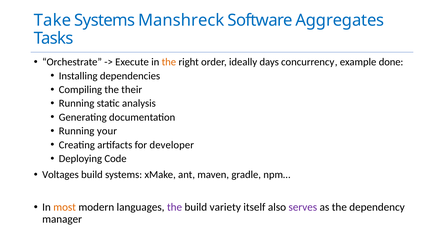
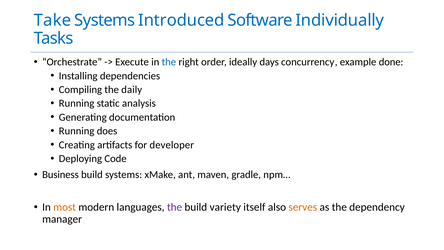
Manshreck: Manshreck -> Introduced
Aggregates: Aggregates -> Individually
the at (169, 62) colour: orange -> blue
their: their -> daily
your: your -> does
Voltages: Voltages -> Business
serves colour: purple -> orange
